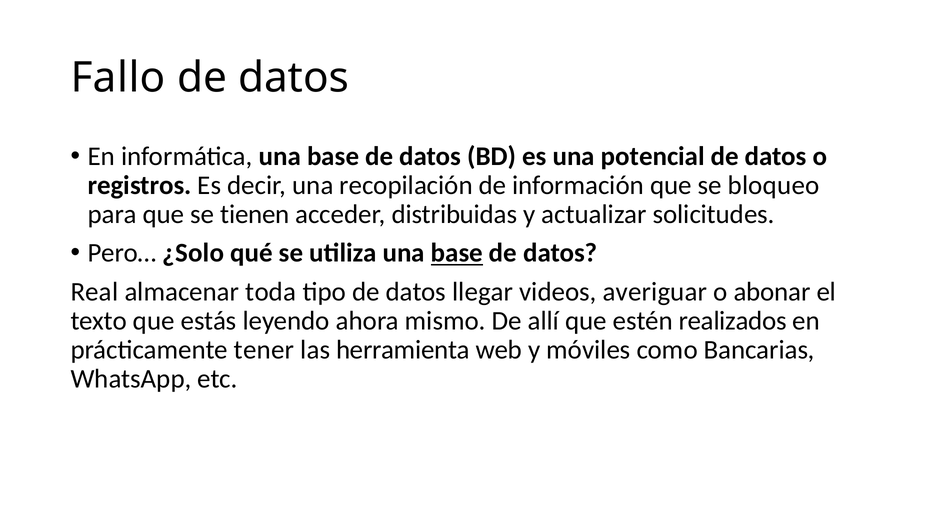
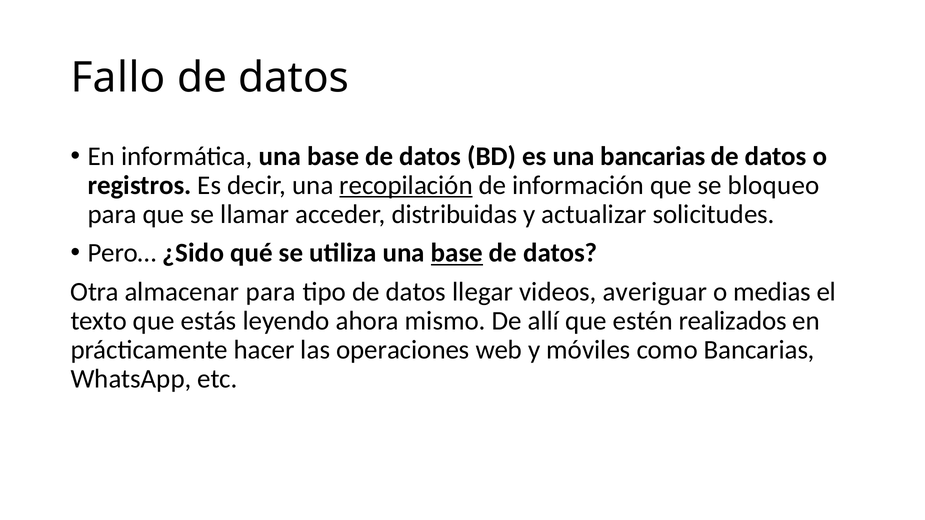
una potencial: potencial -> bancarias
recopilación underline: none -> present
tienen: tienen -> llamar
¿Solo: ¿Solo -> ¿Sido
Real: Real -> Otra
almacenar toda: toda -> para
abonar: abonar -> medias
tener: tener -> hacer
herramienta: herramienta -> operaciones
